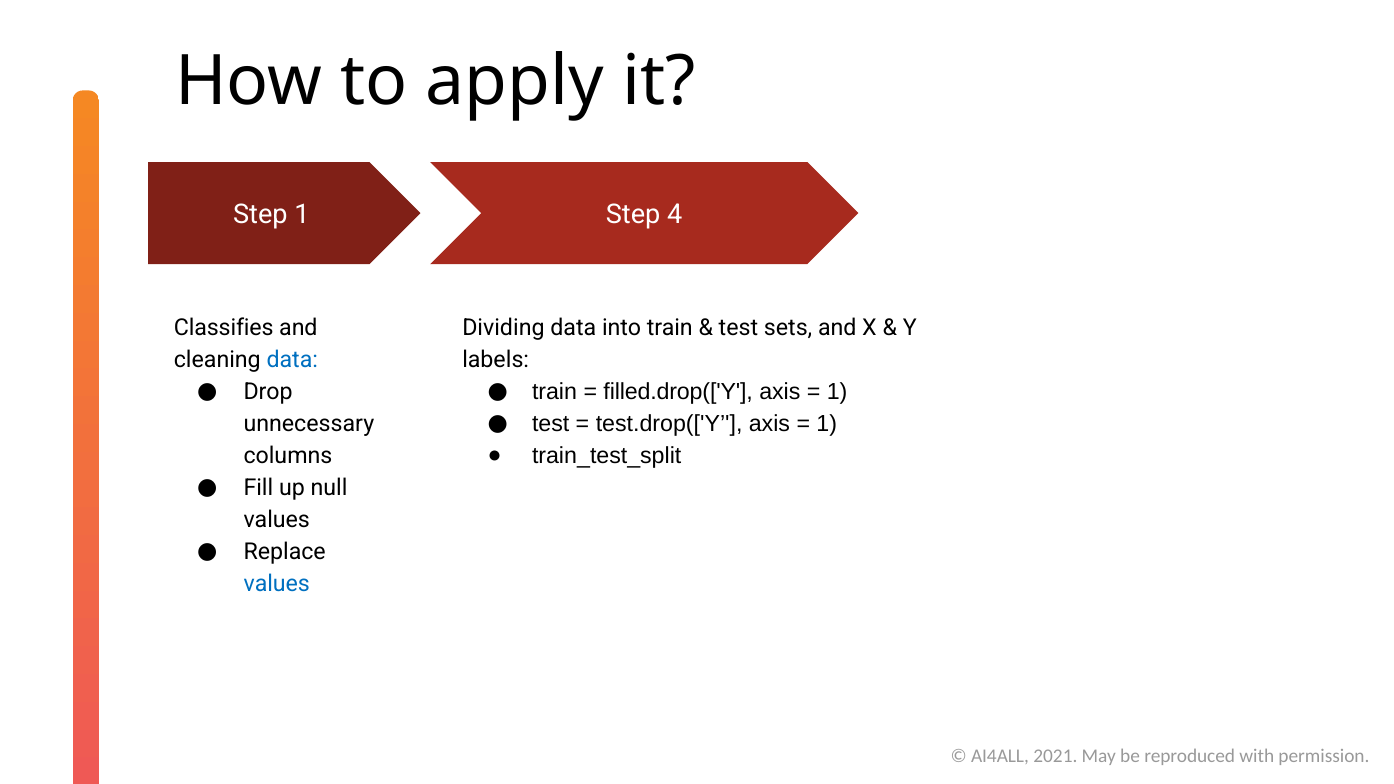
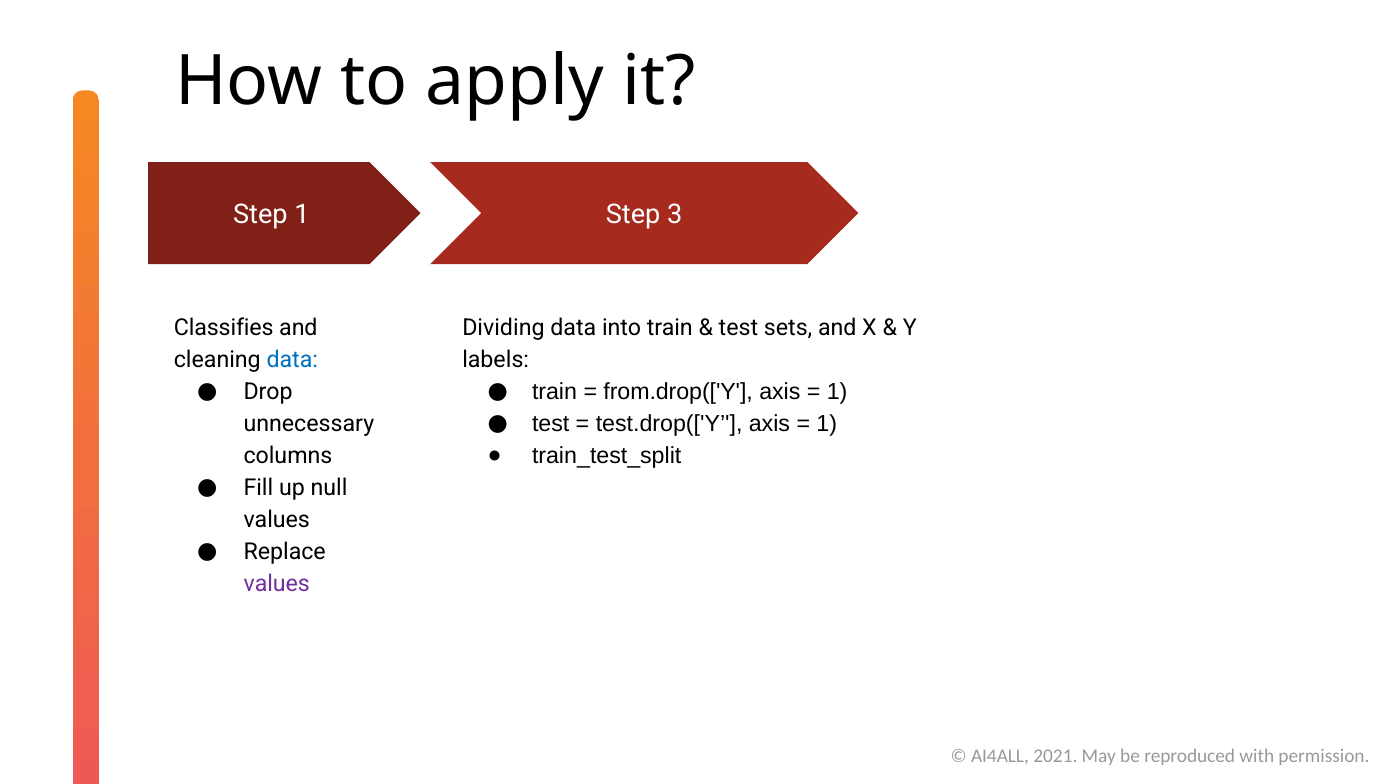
4: 4 -> 3
filled.drop(['Y: filled.drop(['Y -> from.drop(['Y
values at (277, 584) colour: blue -> purple
